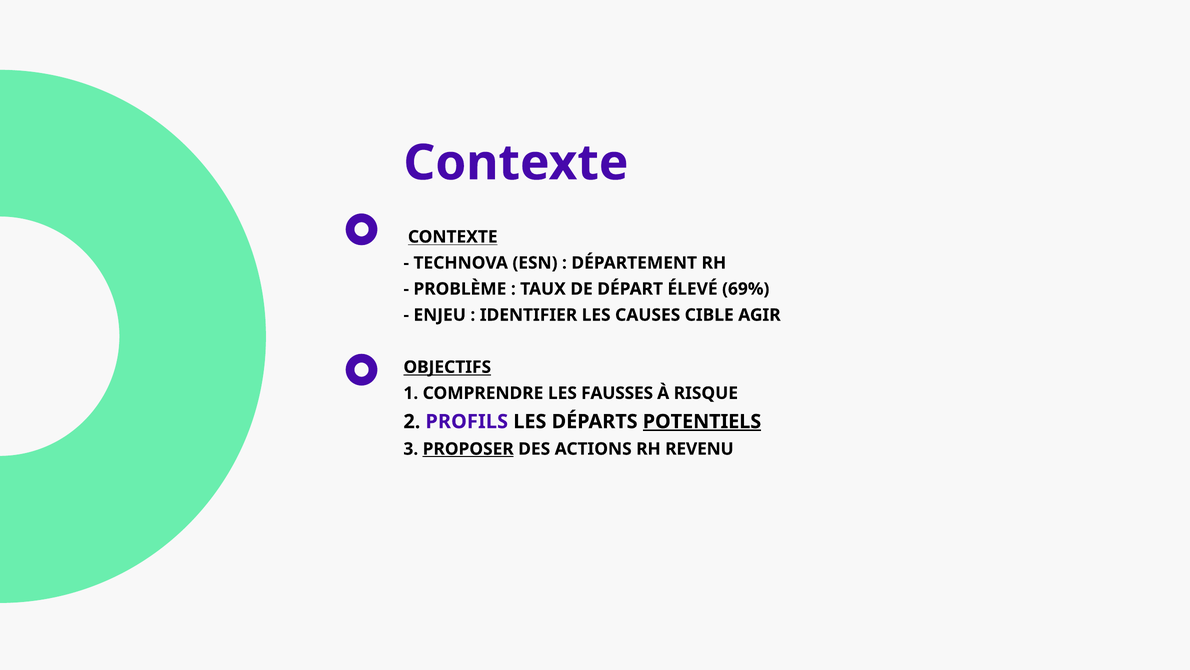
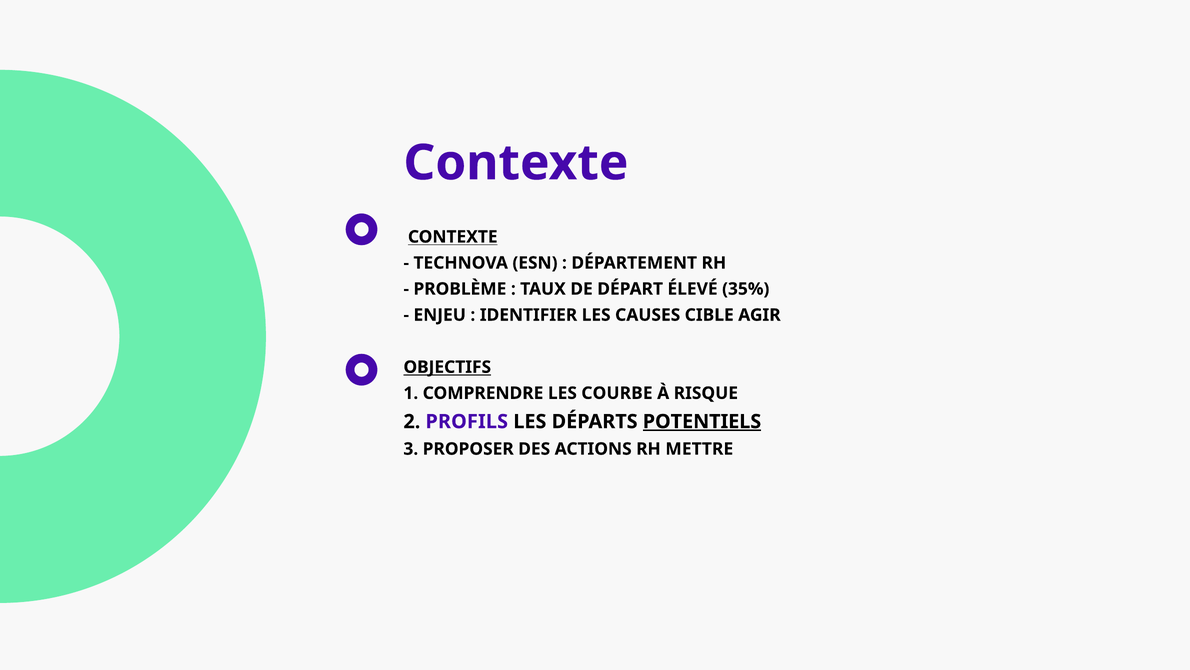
69%: 69% -> 35%
FAUSSES: FAUSSES -> COURBE
PROPOSER underline: present -> none
REVENU: REVENU -> METTRE
